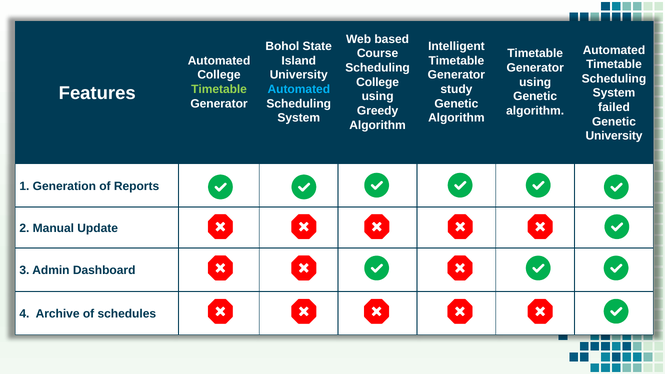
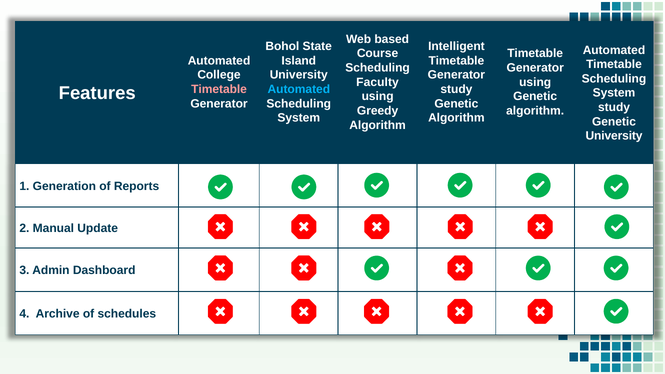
College at (378, 82): College -> Faculty
Timetable at (219, 89) colour: light green -> pink
failed at (614, 107): failed -> study
